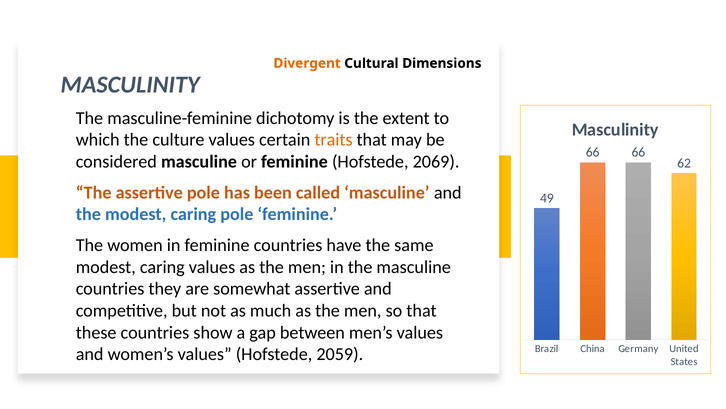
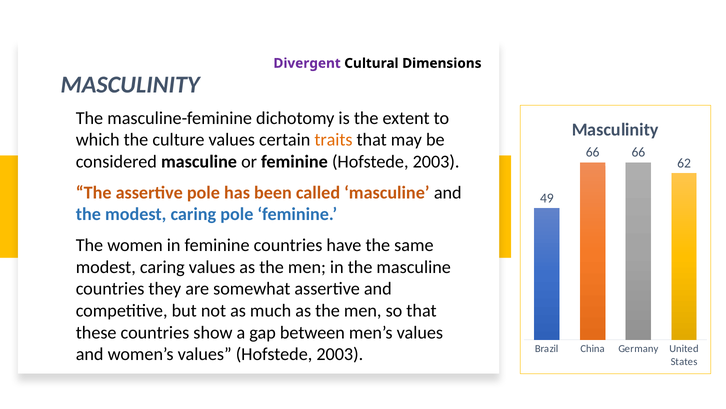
Divergent colour: orange -> purple
feminine Hofstede 2069: 2069 -> 2003
values Hofstede 2059: 2059 -> 2003
